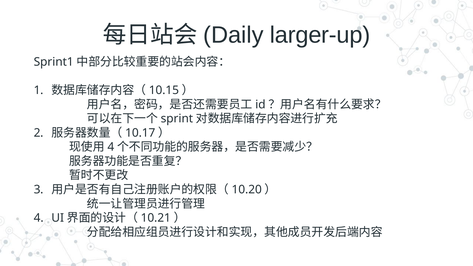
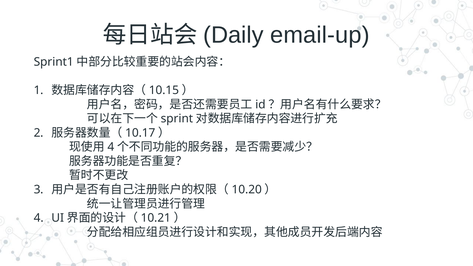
larger-up: larger-up -> email-up
